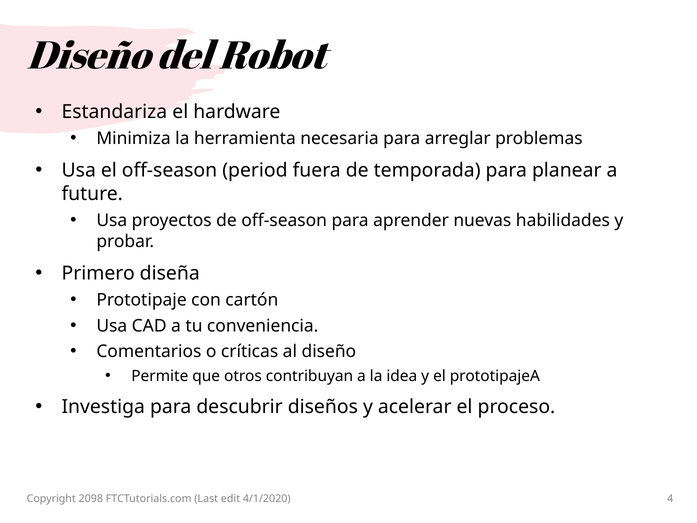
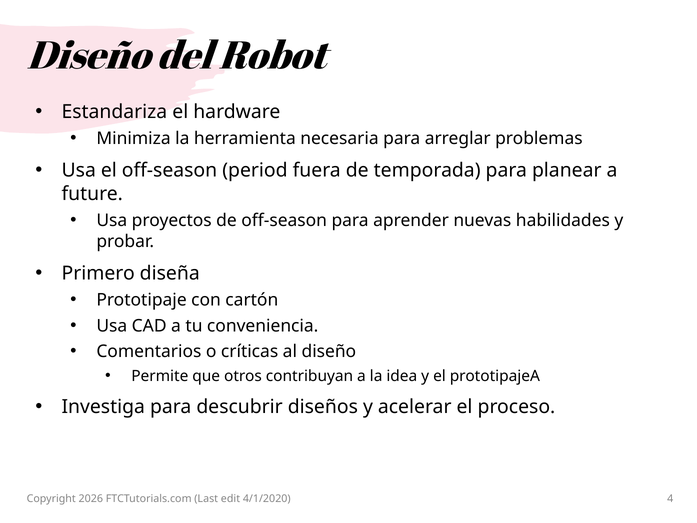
2098: 2098 -> 2026
